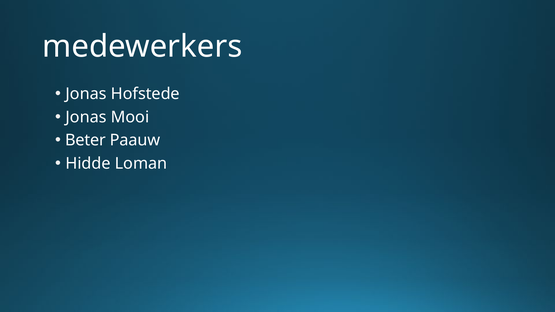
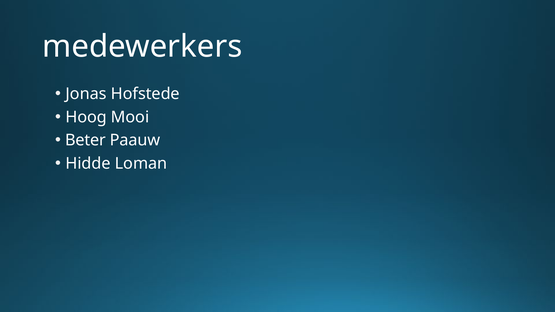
Jonas at (86, 117): Jonas -> Hoog
